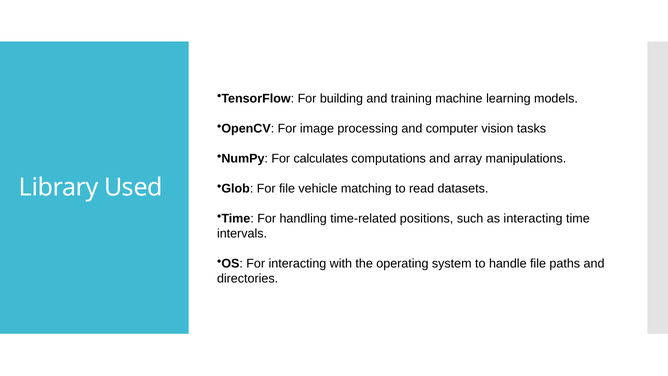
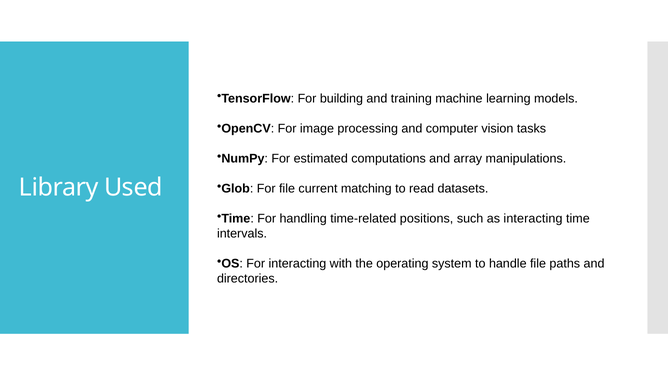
calculates: calculates -> estimated
vehicle: vehicle -> current
